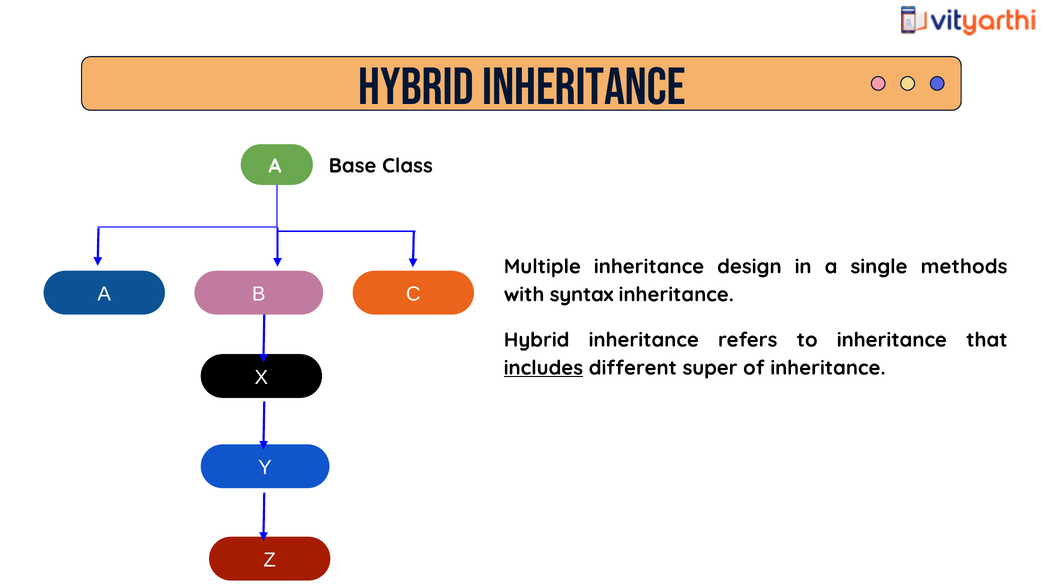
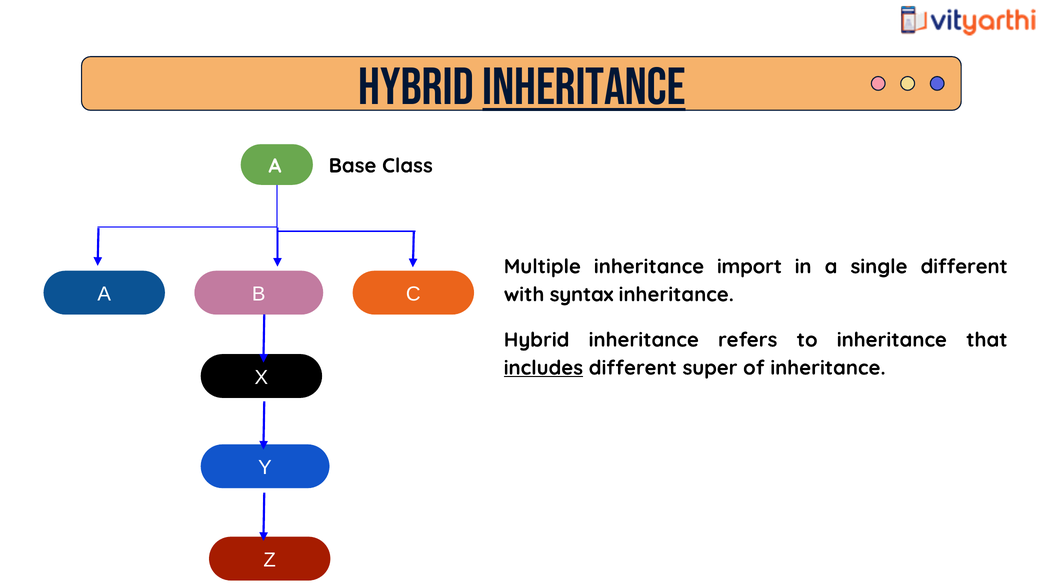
Inheritance at (584, 87) underline: none -> present
design: design -> import
single methods: methods -> different
